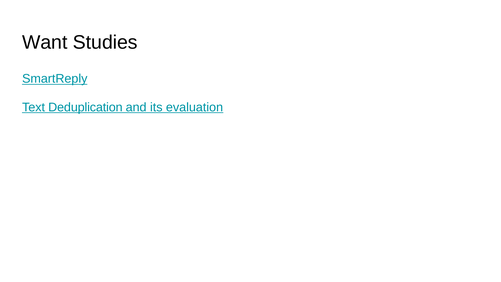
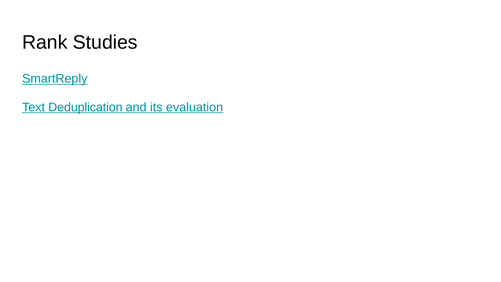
Want: Want -> Rank
